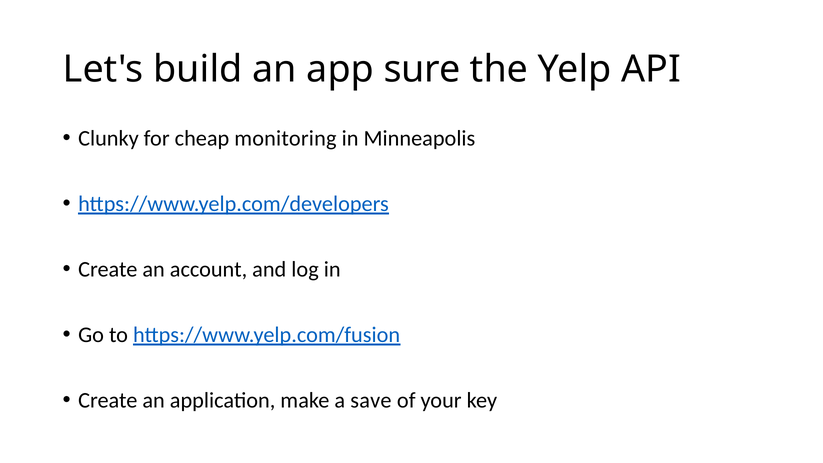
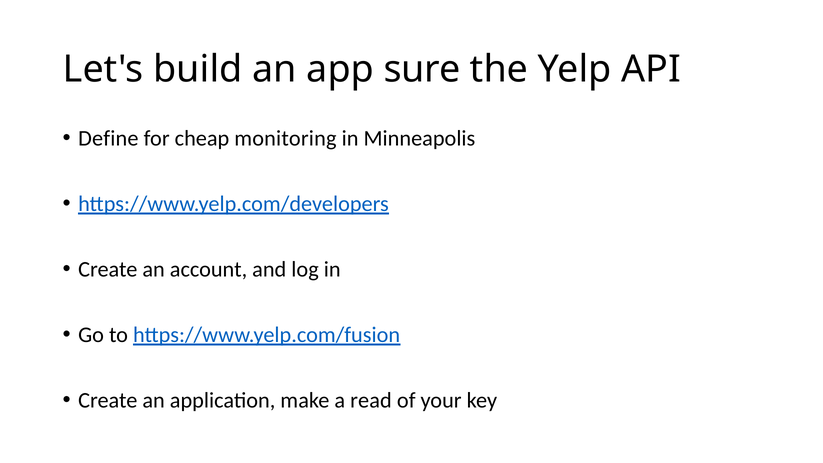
Clunky: Clunky -> Define
save: save -> read
